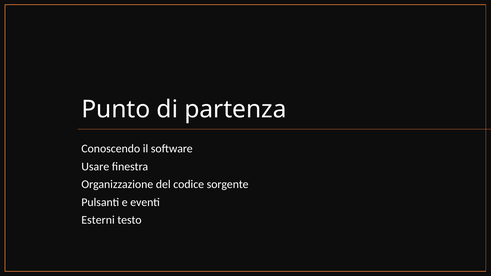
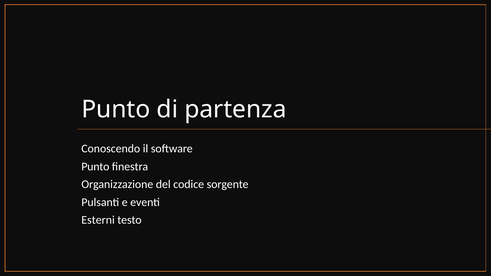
Usare at (95, 167): Usare -> Punto
